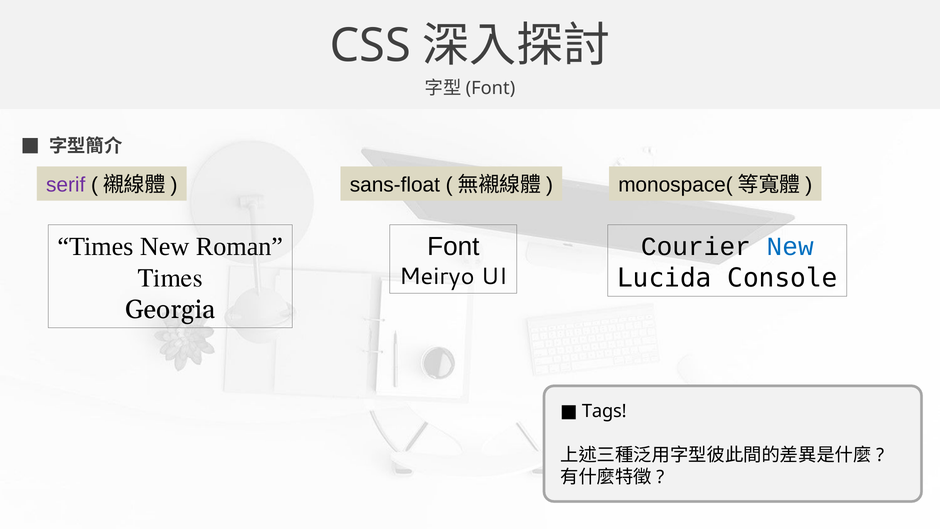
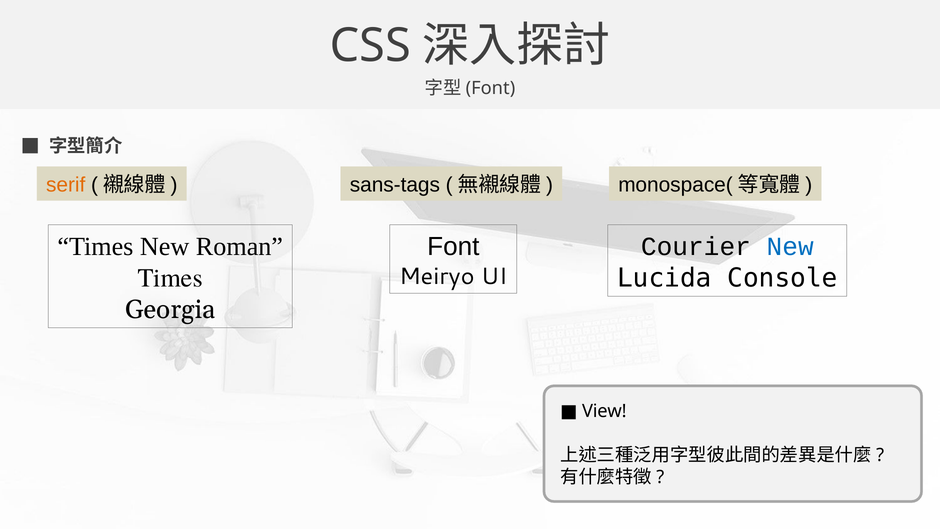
serif colour: purple -> orange
sans-float: sans-float -> sans-tags
Tags: Tags -> View
